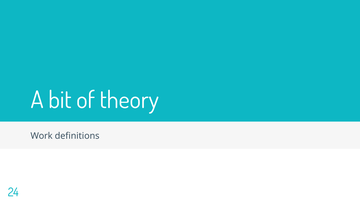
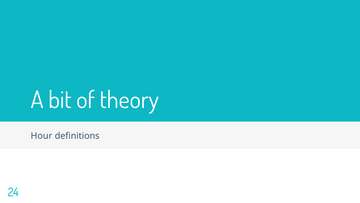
Work: Work -> Hour
